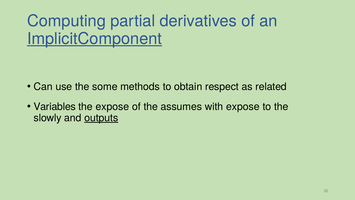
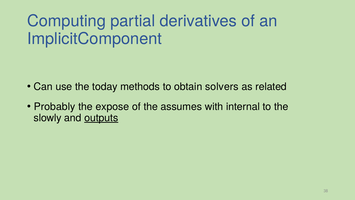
ImplicitComponent underline: present -> none
some: some -> today
respect: respect -> solvers
Variables: Variables -> Probably
with expose: expose -> internal
